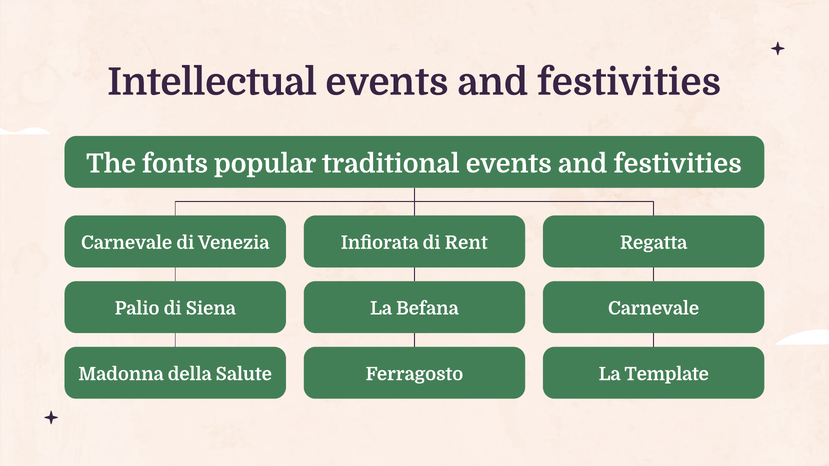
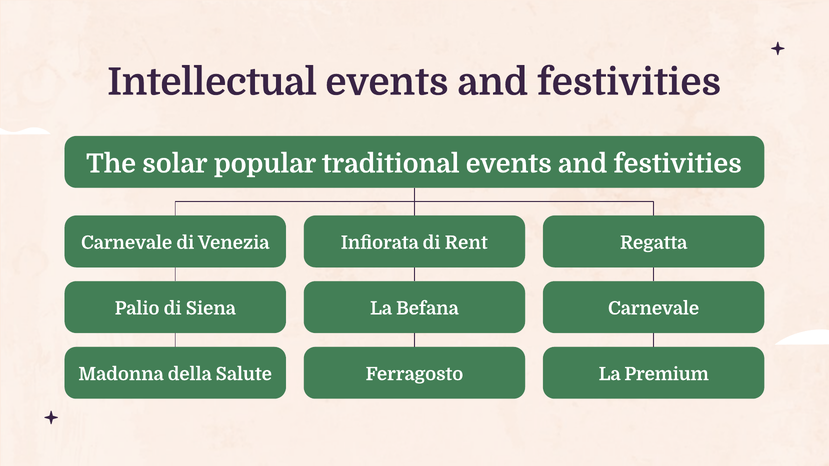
fonts: fonts -> solar
Template: Template -> Premium
